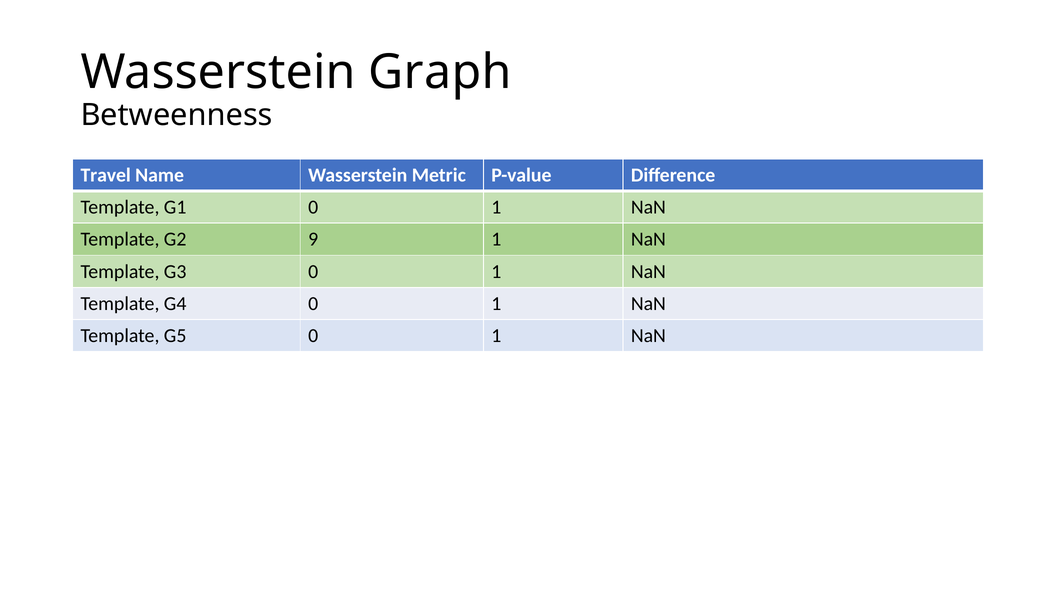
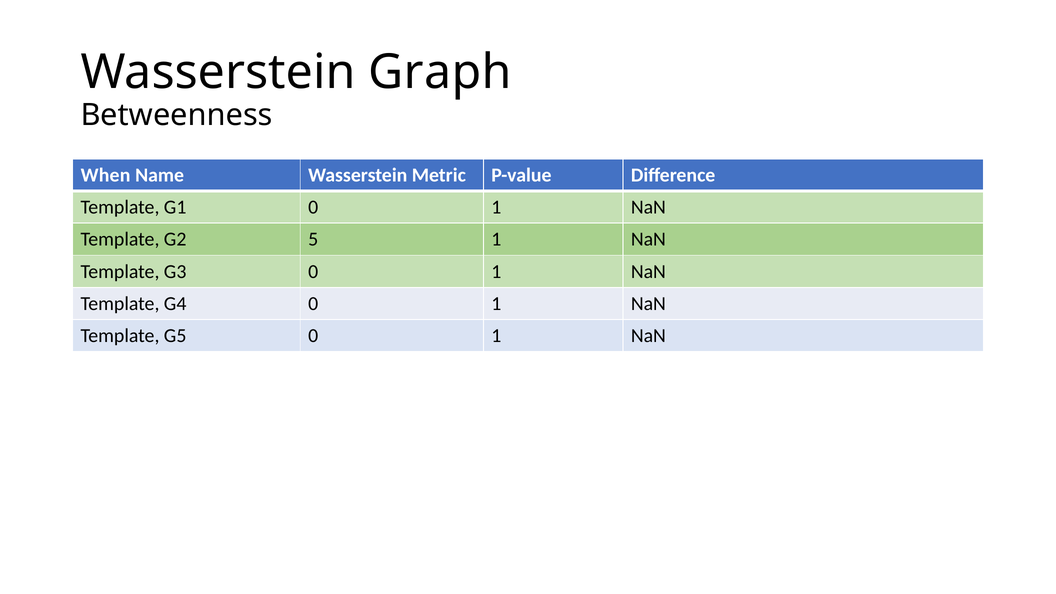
Travel: Travel -> When
9: 9 -> 5
